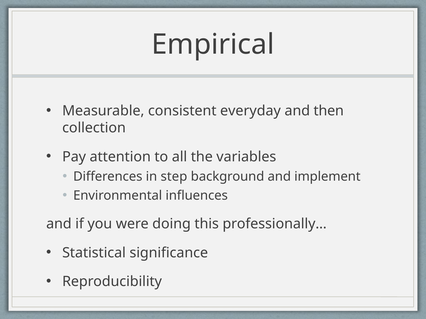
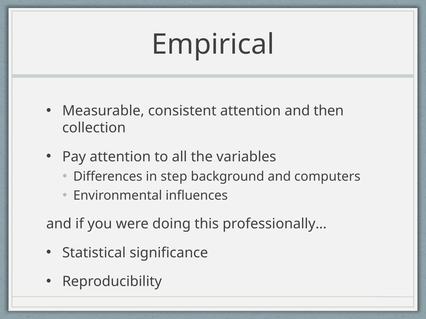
consistent everyday: everyday -> attention
implement: implement -> computers
